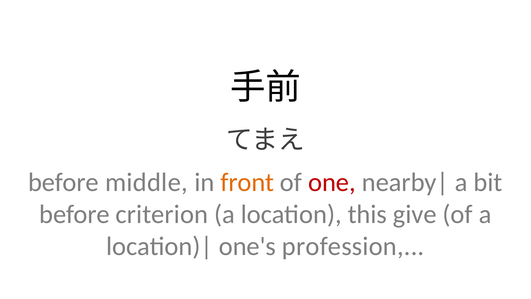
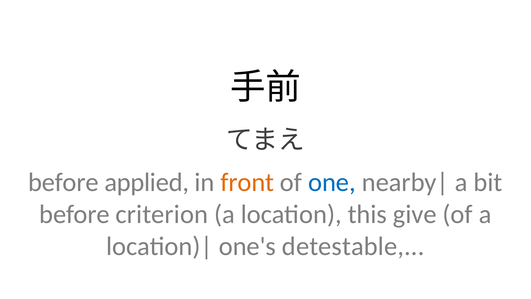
middle: middle -> applied
one colour: red -> blue
profession: profession -> detestable
